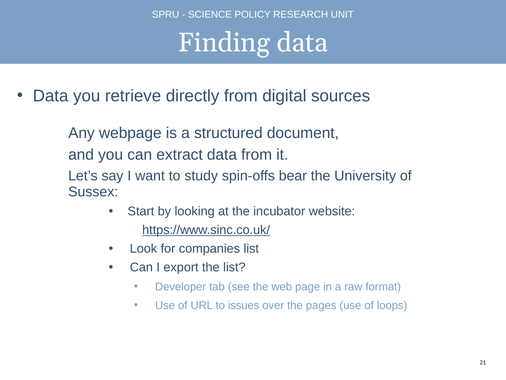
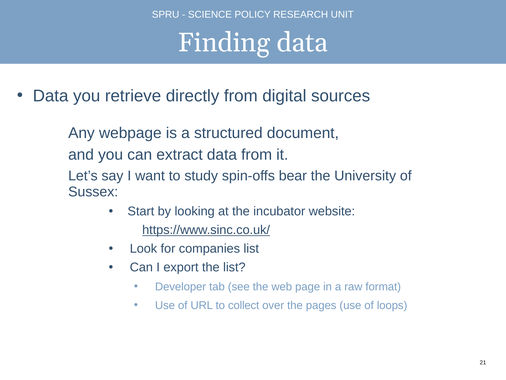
issues: issues -> collect
